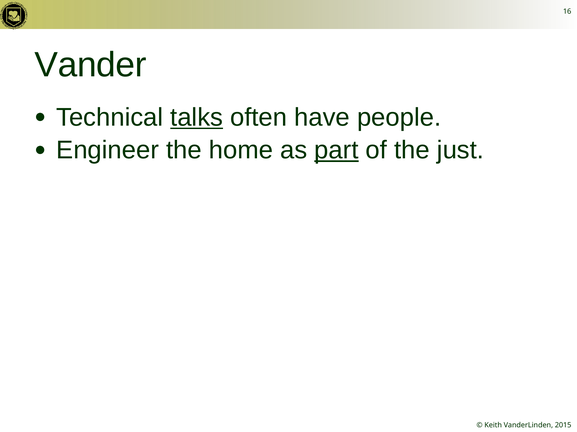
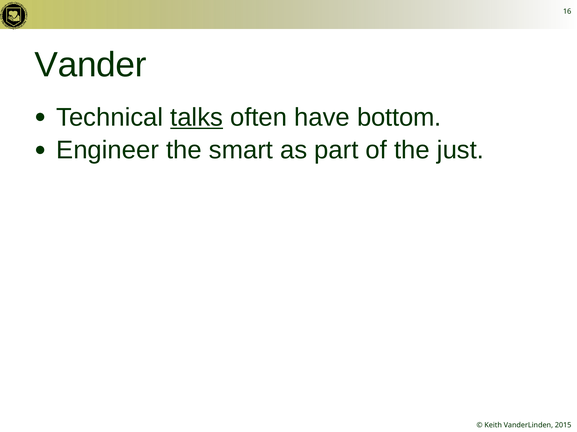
people: people -> bottom
home: home -> smart
part underline: present -> none
